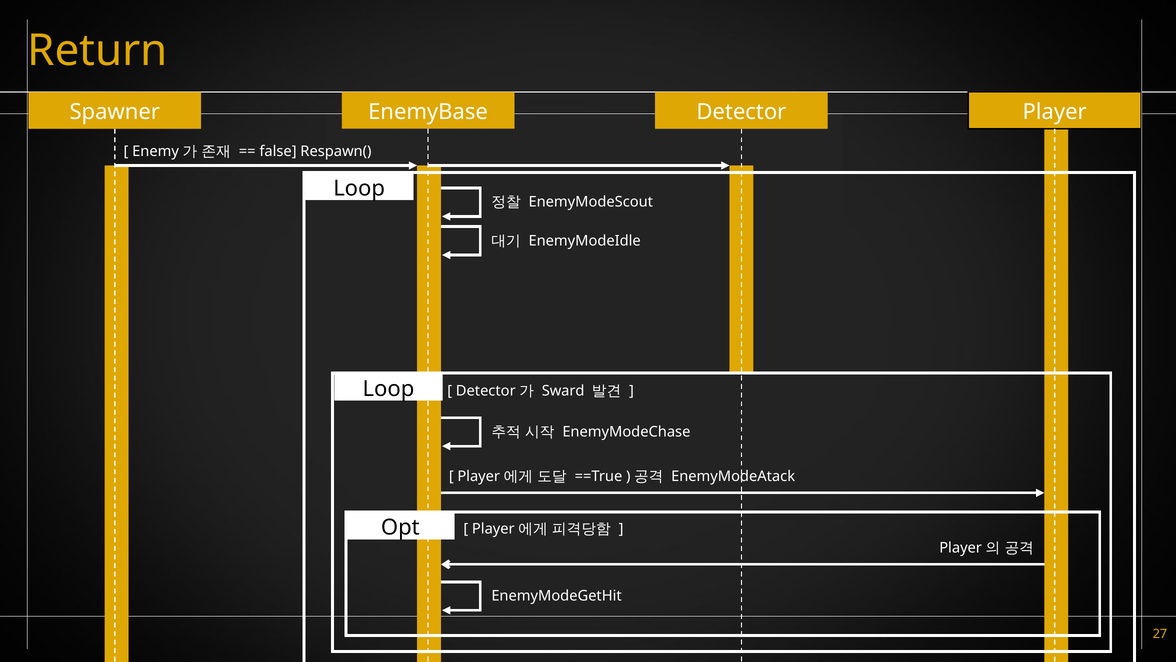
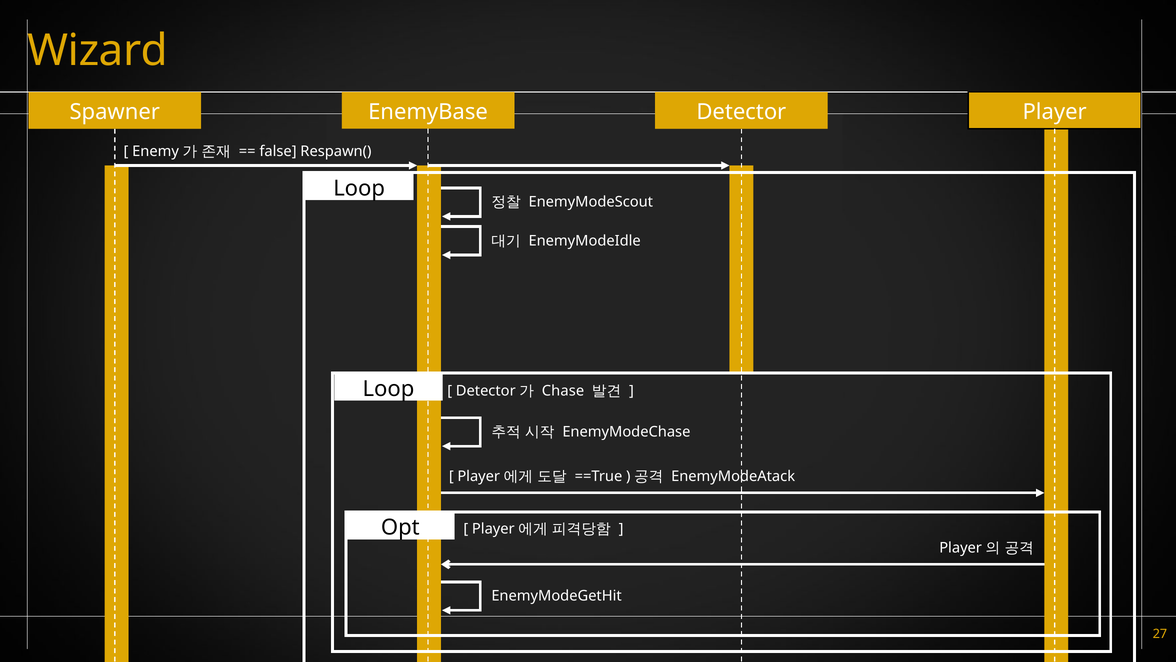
Return: Return -> Wizard
Sward: Sward -> Chase
